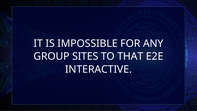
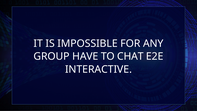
SITES: SITES -> HAVE
THAT: THAT -> CHAT
